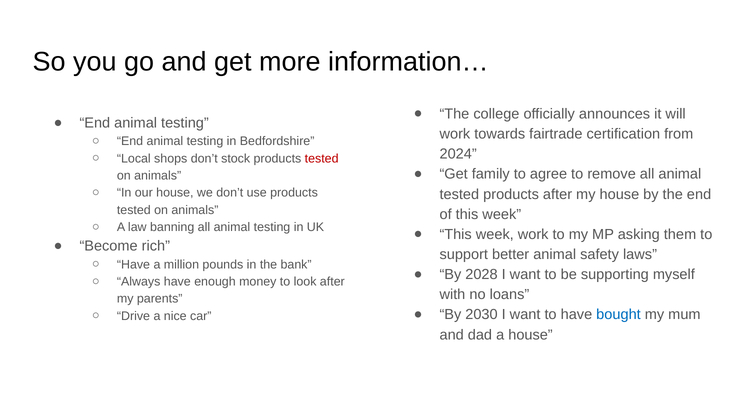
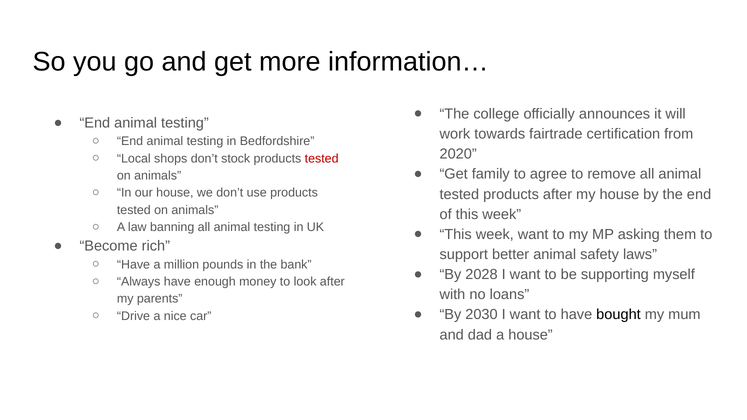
2024: 2024 -> 2020
week work: work -> want
bought colour: blue -> black
